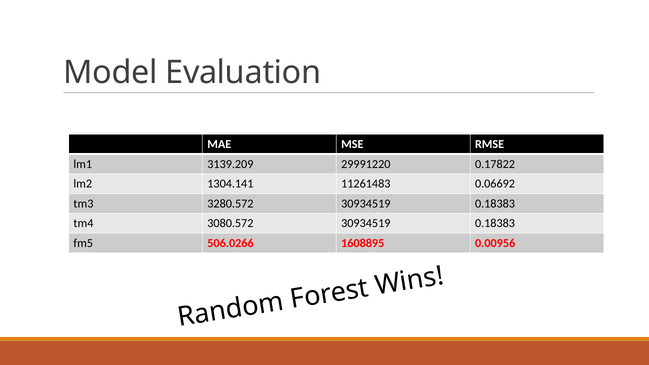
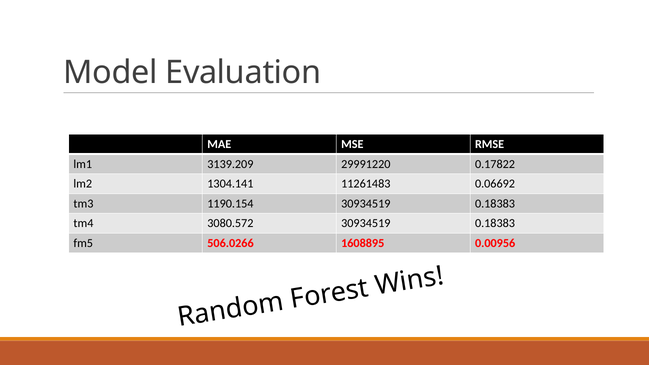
3280.572: 3280.572 -> 1190.154
